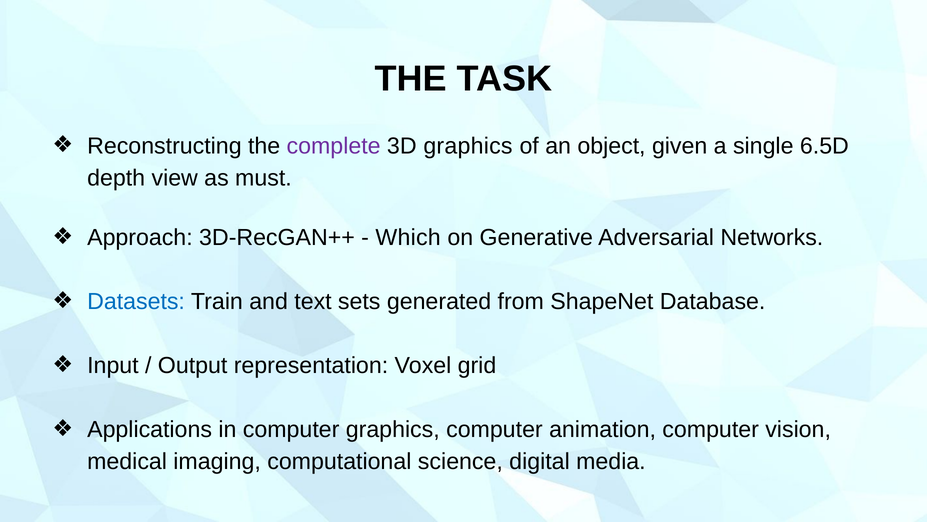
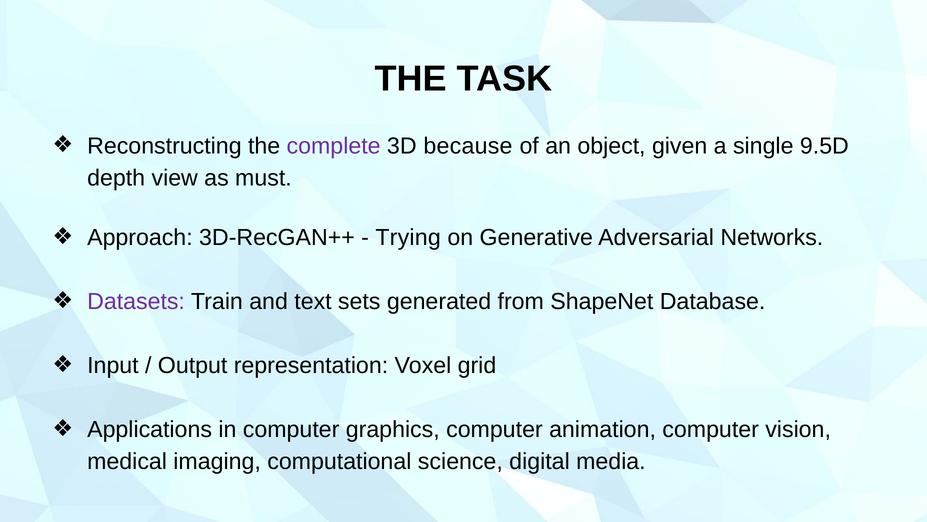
3D graphics: graphics -> because
6.5D: 6.5D -> 9.5D
Which: Which -> Trying
Datasets colour: blue -> purple
